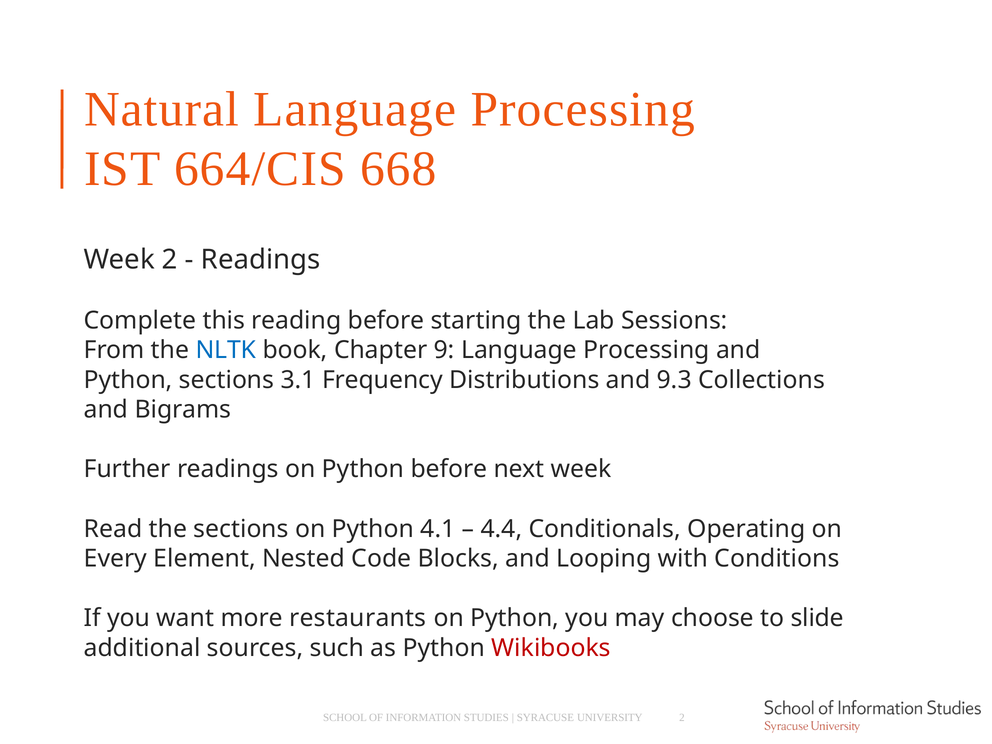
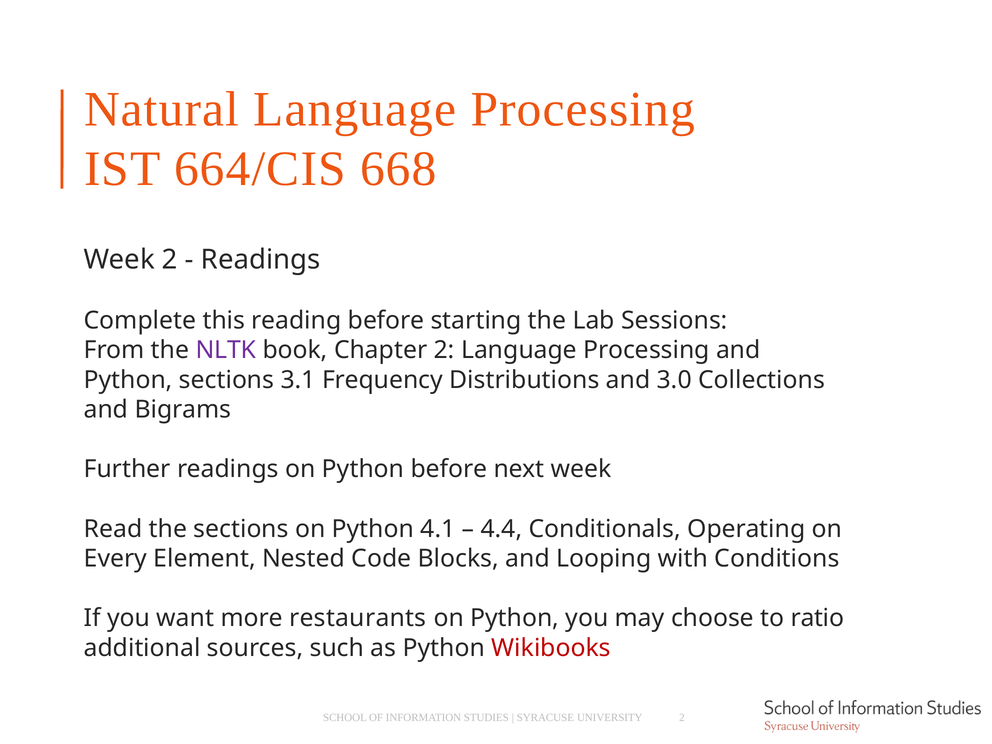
NLTK colour: blue -> purple
Chapter 9: 9 -> 2
9.3: 9.3 -> 3.0
slide: slide -> ratio
